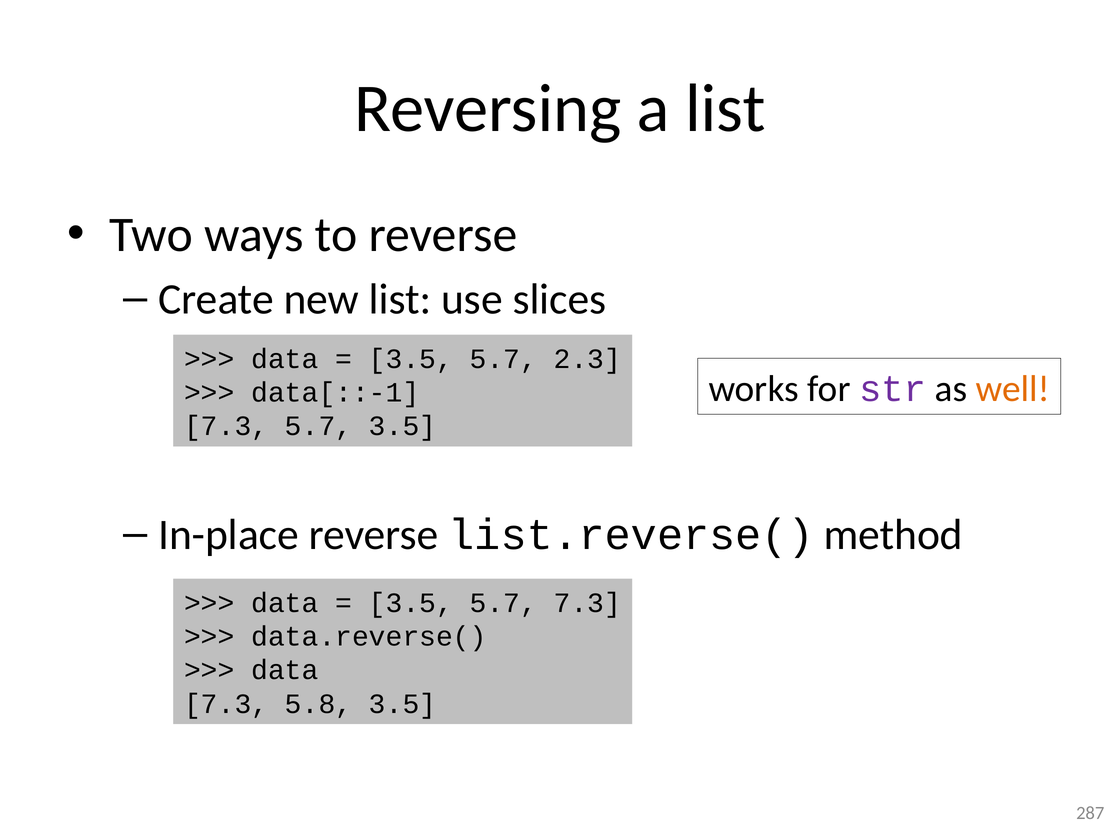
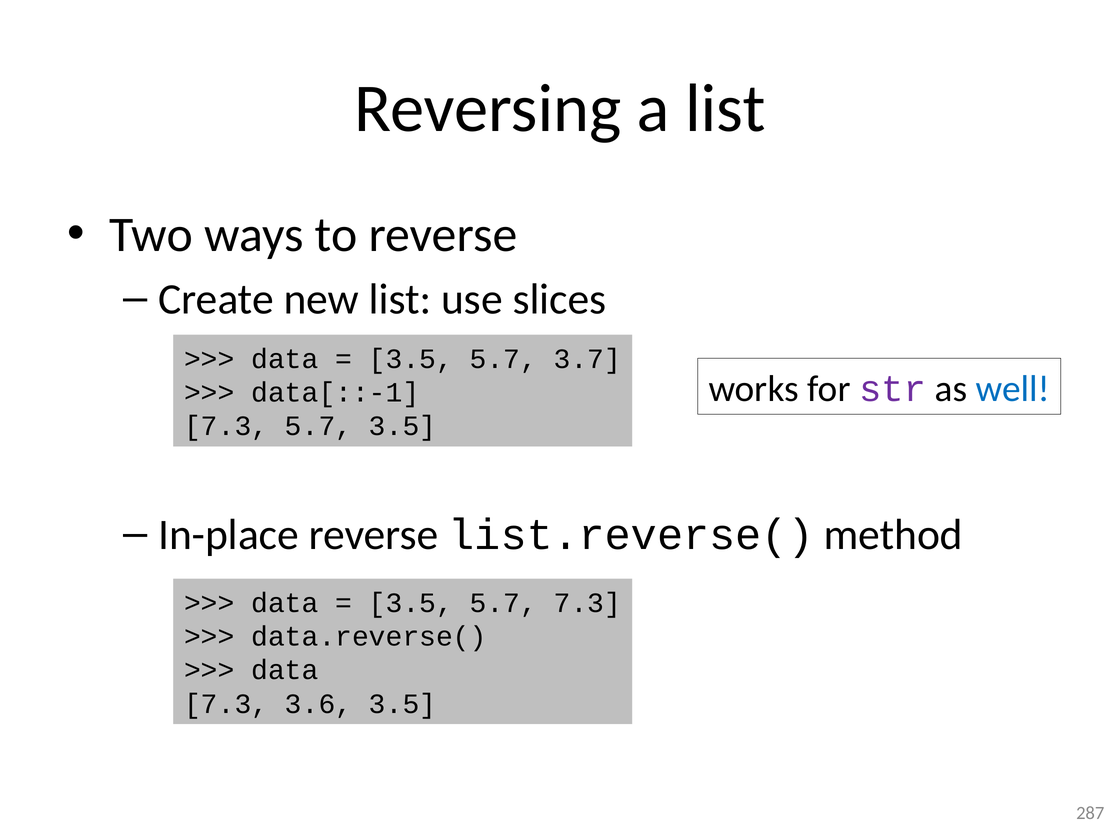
2.3: 2.3 -> 3.7
well colour: orange -> blue
5.8: 5.8 -> 3.6
